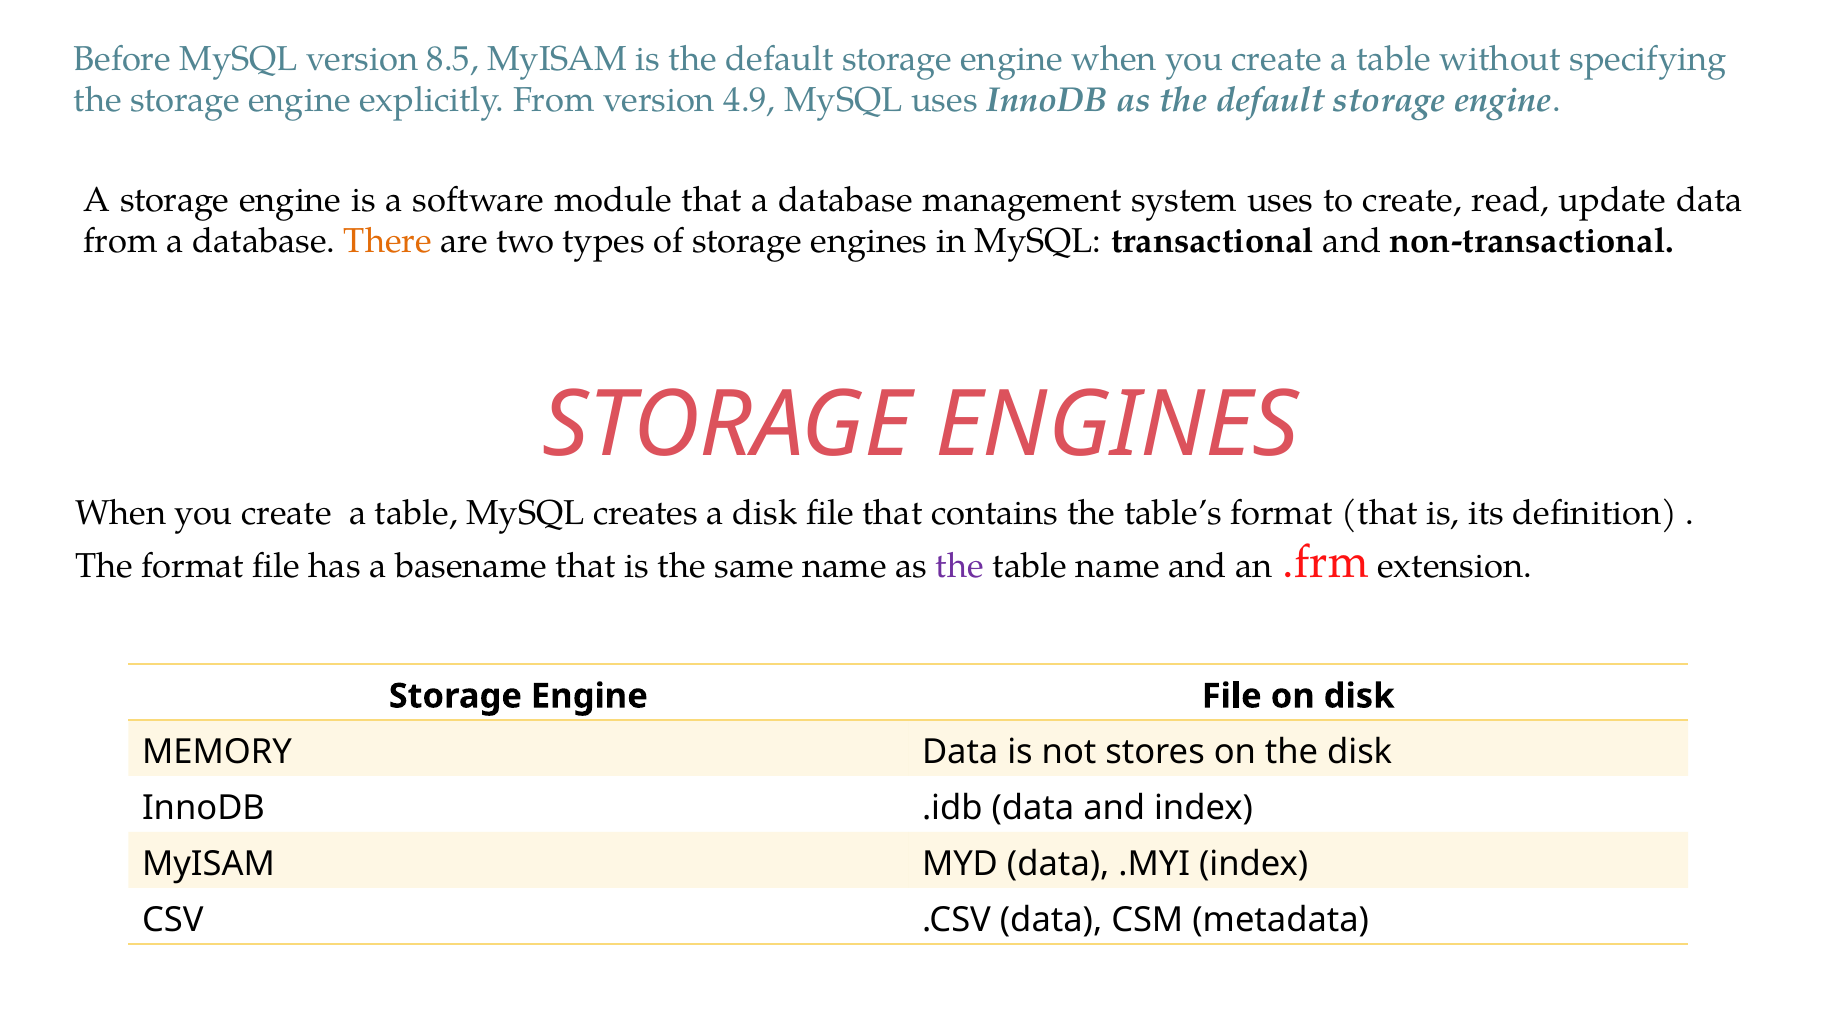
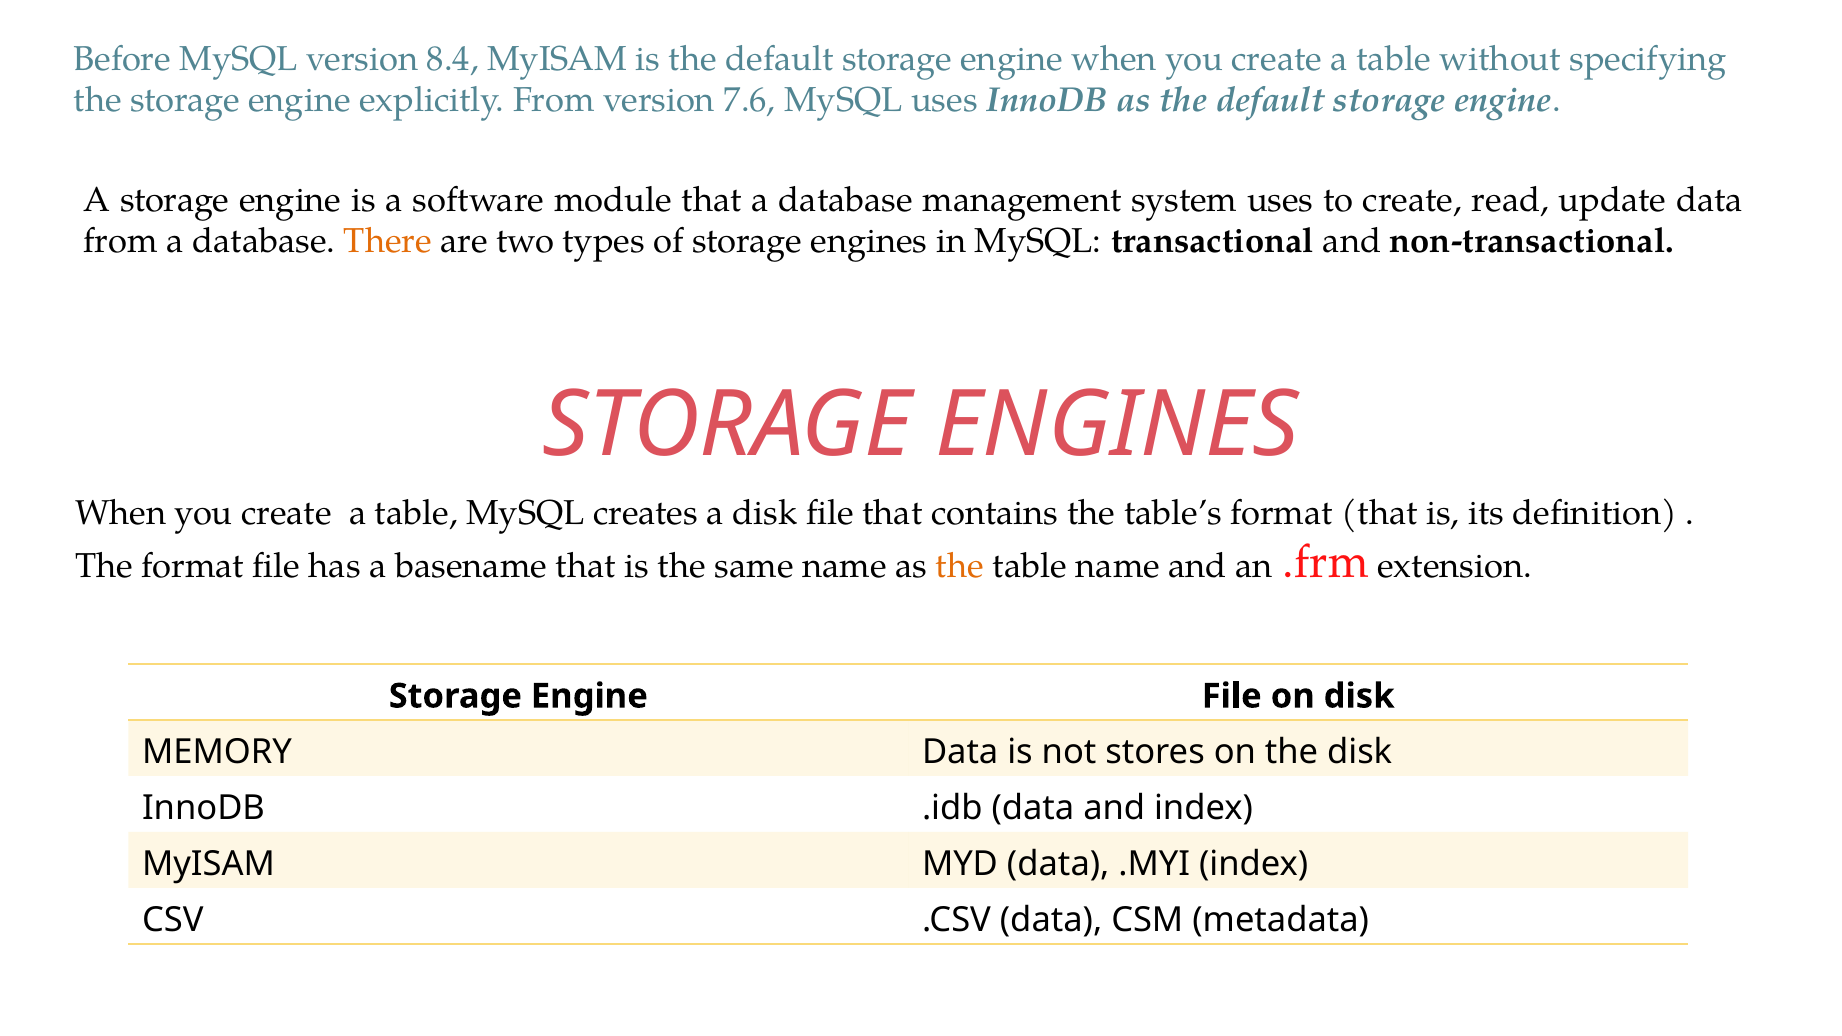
8.5: 8.5 -> 8.4
4.9: 4.9 -> 7.6
the at (960, 566) colour: purple -> orange
